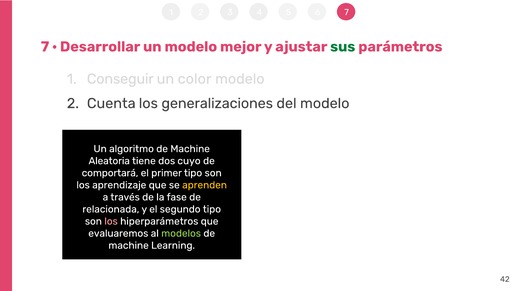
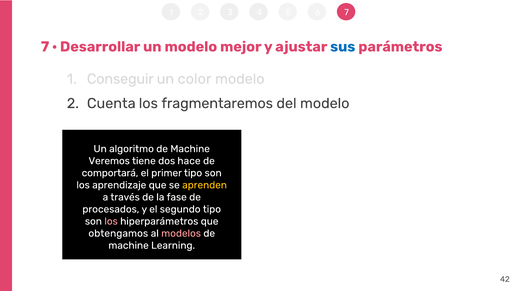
sus colour: green -> blue
generalizaciones: generalizaciones -> fragmentaremos
Aleatoria: Aleatoria -> Veremos
cuyo: cuyo -> hace
relacionada: relacionada -> procesados
evaluaremos: evaluaremos -> obtengamos
modelos colour: light green -> pink
